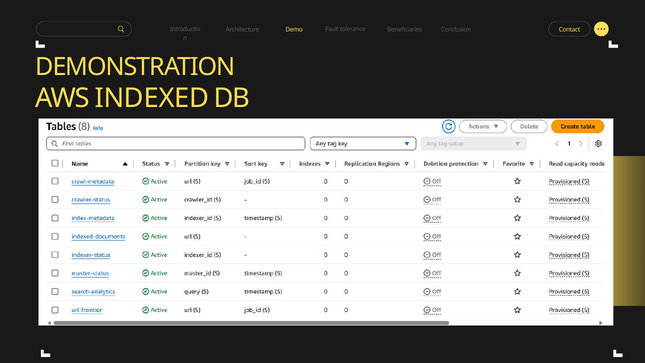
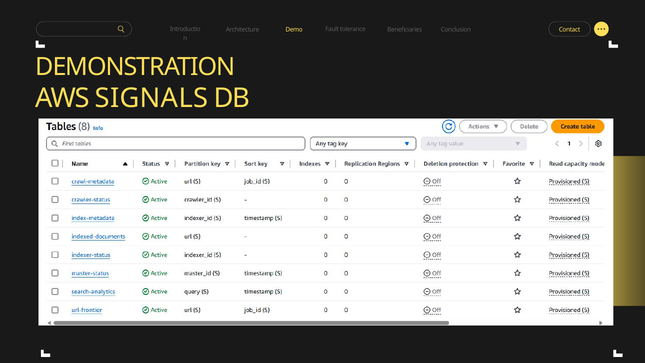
INDEXED: INDEXED -> SIGNALS
